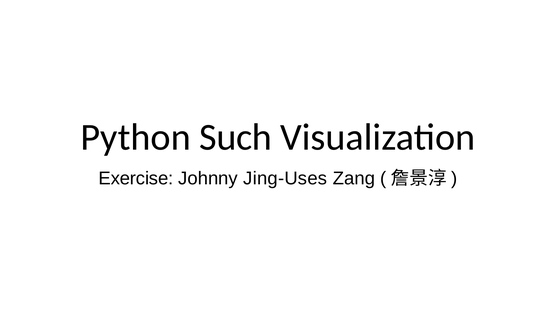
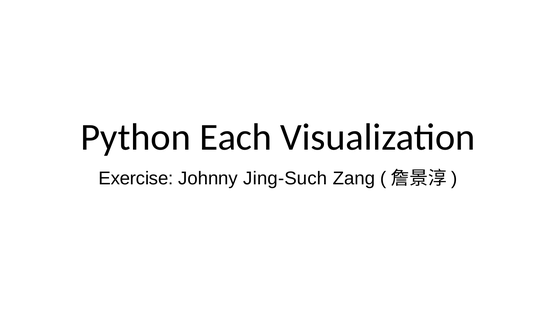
Such: Such -> Each
Jing-Uses: Jing-Uses -> Jing-Such
